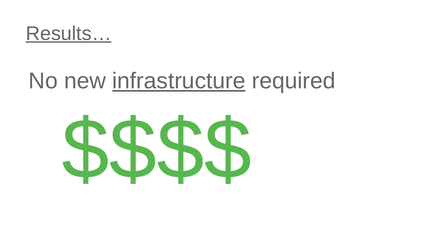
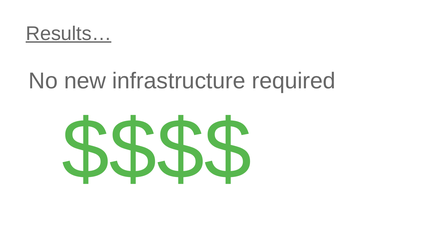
infrastructure underline: present -> none
